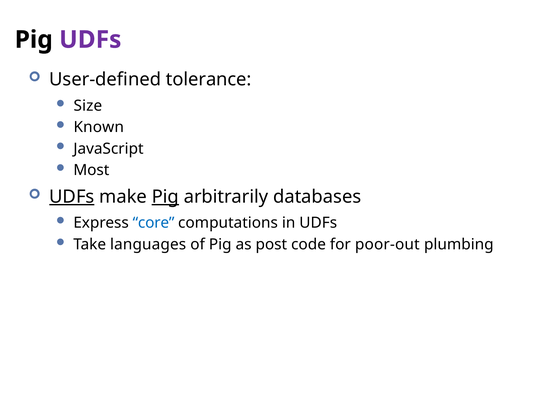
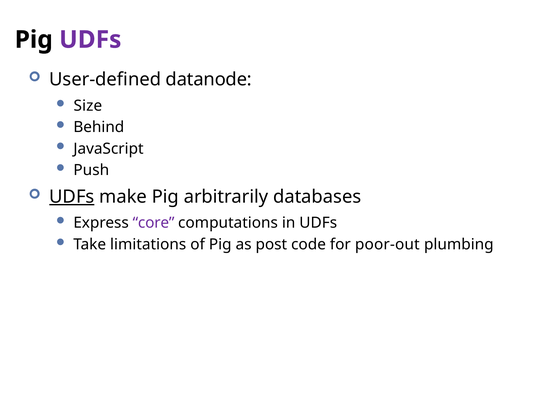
tolerance: tolerance -> datanode
Known: Known -> Behind
Most: Most -> Push
Pig at (165, 197) underline: present -> none
core colour: blue -> purple
languages: languages -> limitations
